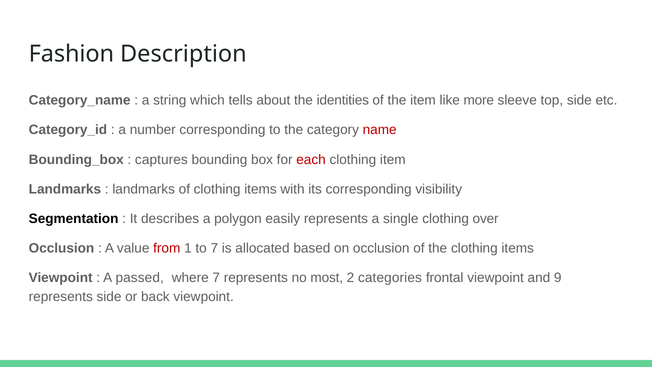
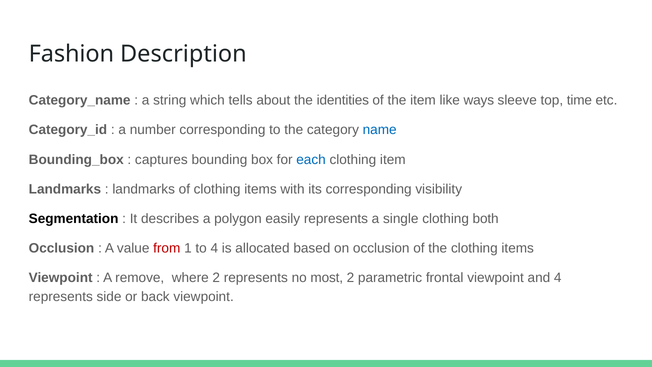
more: more -> ways
top side: side -> time
name colour: red -> blue
each colour: red -> blue
over: over -> both
to 7: 7 -> 4
passed: passed -> remove
where 7: 7 -> 2
categories: categories -> parametric
and 9: 9 -> 4
